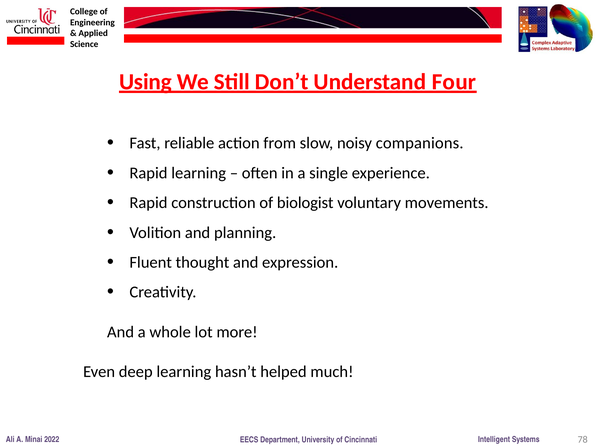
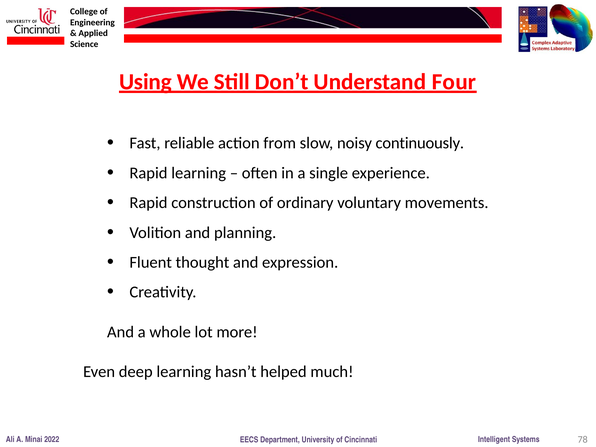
companions: companions -> continuously
biologist: biologist -> ordinary
